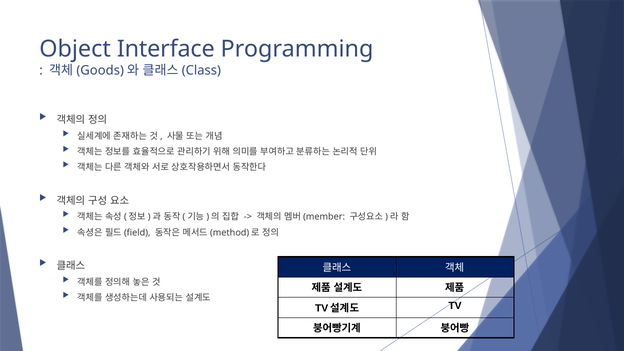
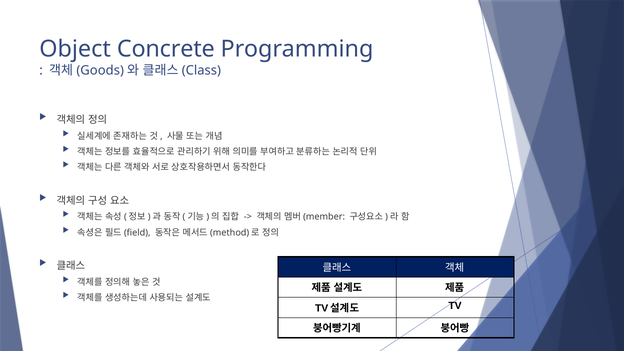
Interface: Interface -> Concrete
